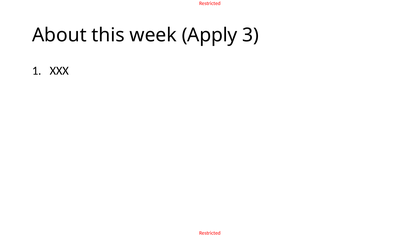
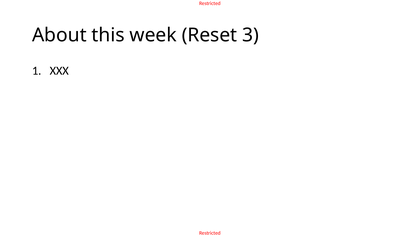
Apply: Apply -> Reset
